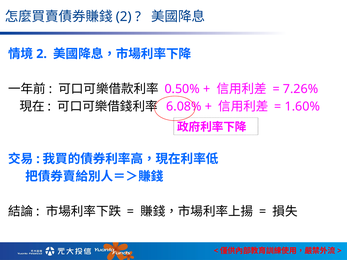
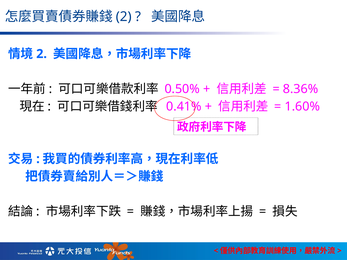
7.26%: 7.26% -> 8.36%
6.08%: 6.08% -> 0.41%
